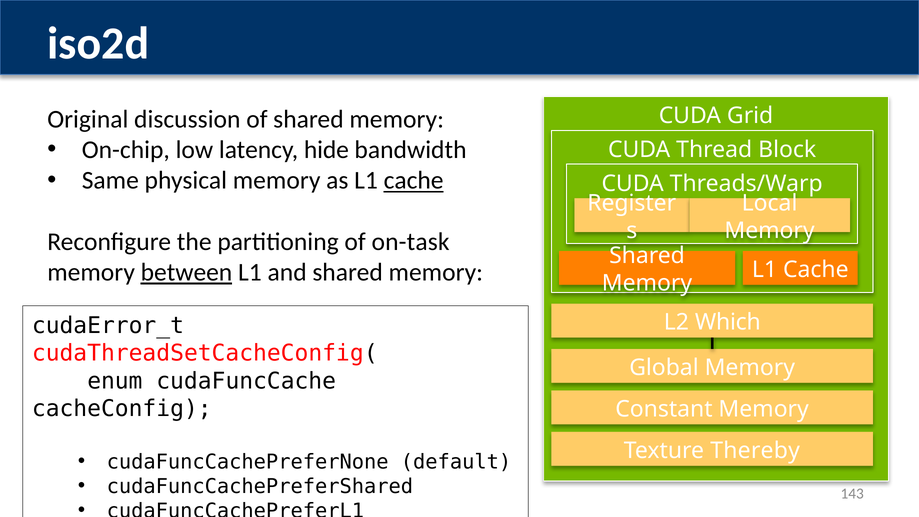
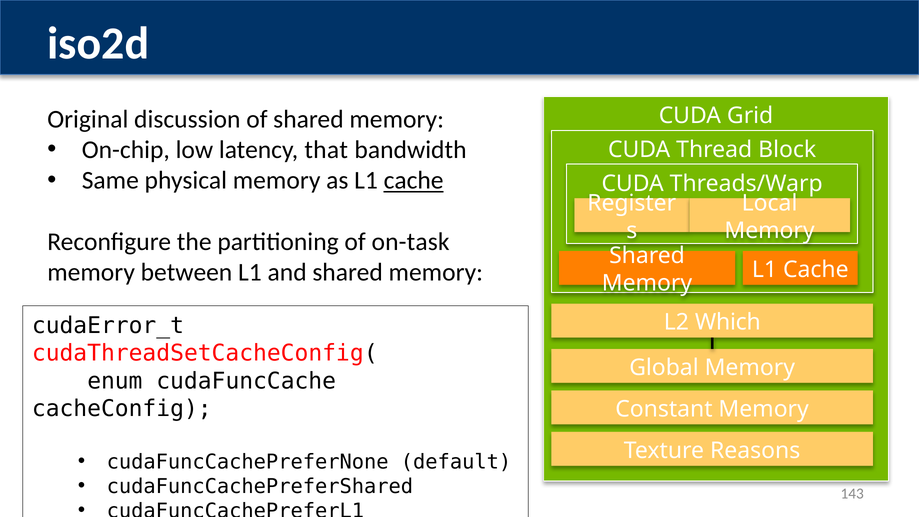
hide: hide -> that
between underline: present -> none
Thereby: Thereby -> Reasons
